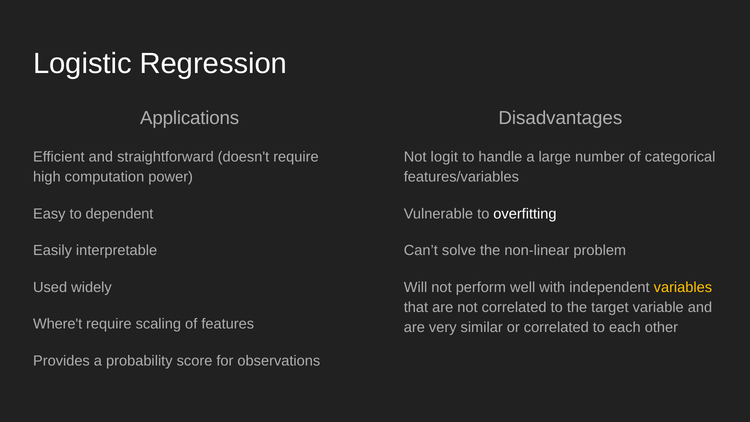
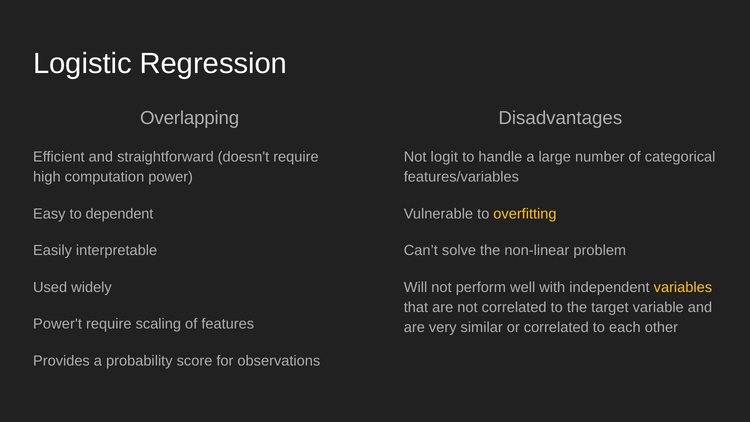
Applications: Applications -> Overlapping
overfitting colour: white -> yellow
Where't: Where't -> Power't
